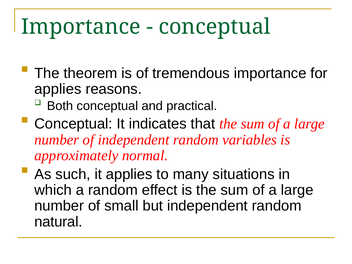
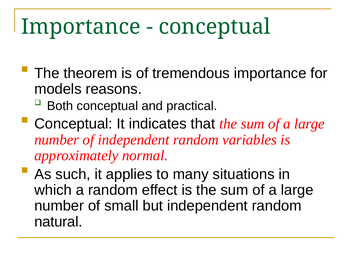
applies at (58, 89): applies -> models
